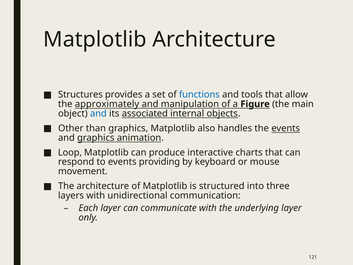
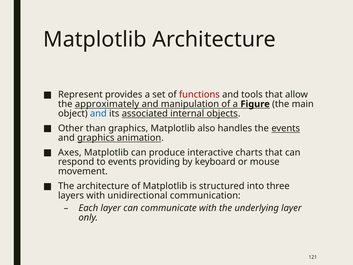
Structures: Structures -> Represent
functions colour: blue -> red
Loop: Loop -> Axes
